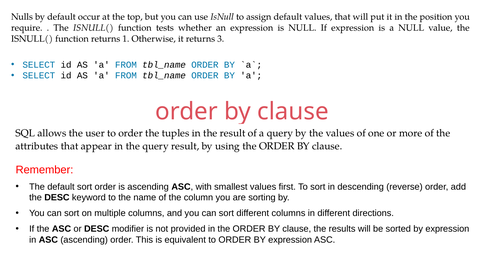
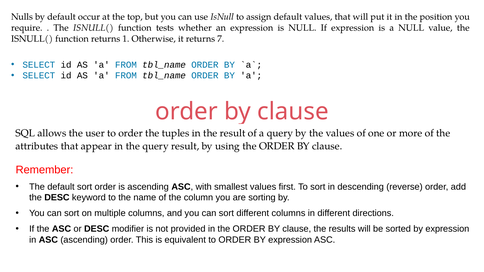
3: 3 -> 7
